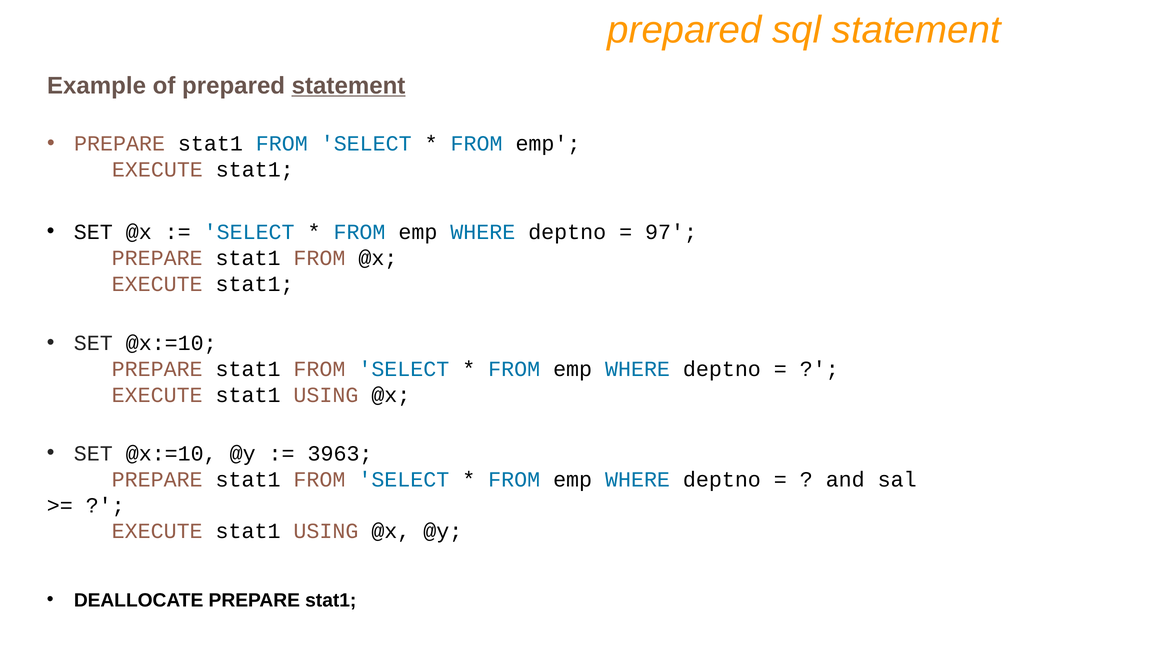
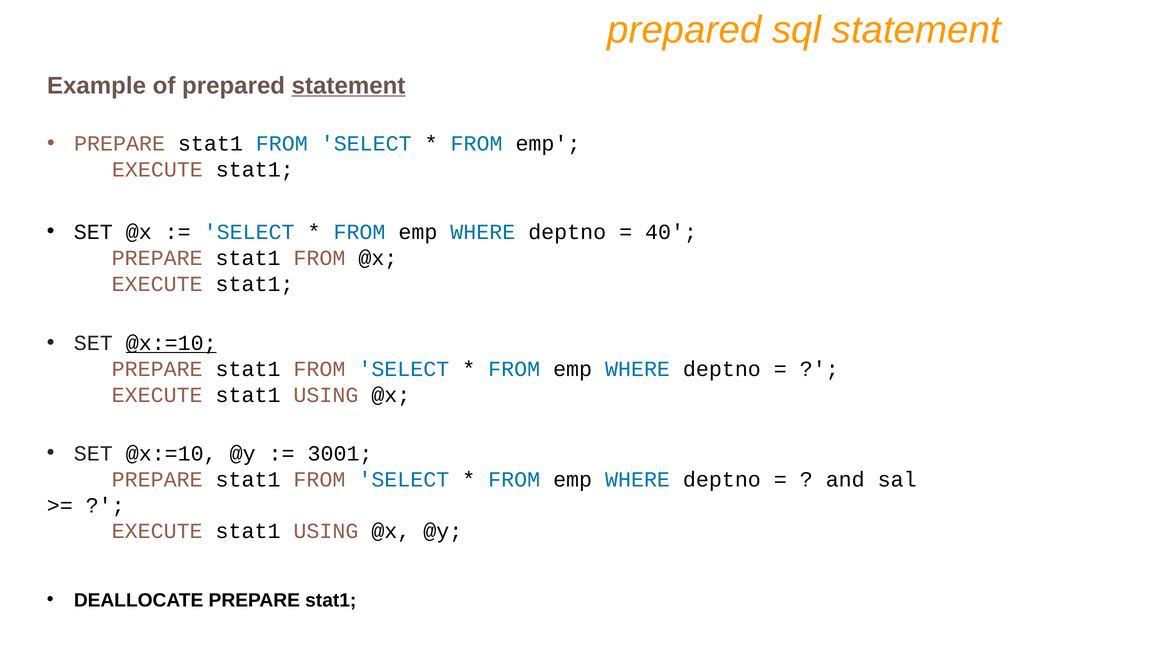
97: 97 -> 40
@x:=10 at (171, 343) underline: none -> present
3963: 3963 -> 3001
